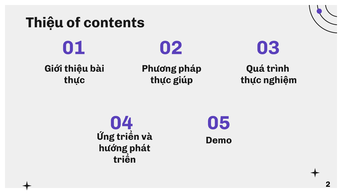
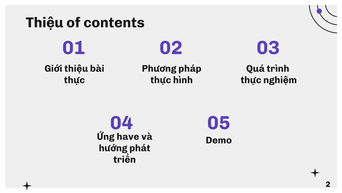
giúp: giúp -> hình
Ứng triển: triển -> have
